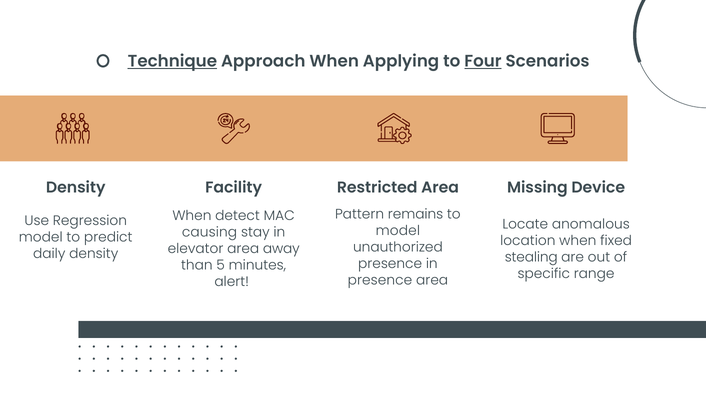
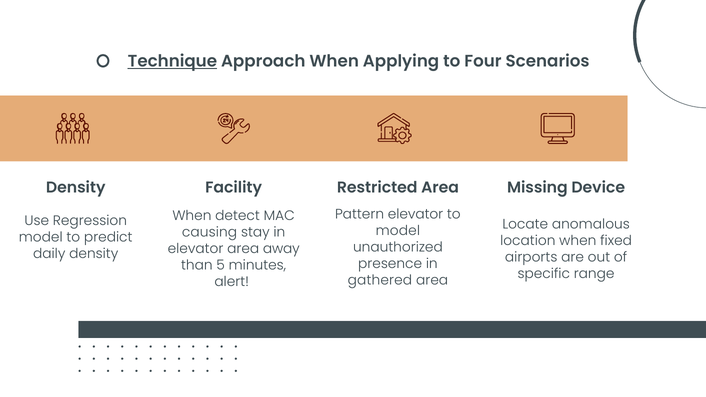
Four underline: present -> none
Pattern remains: remains -> elevator
stealing: stealing -> airports
presence at (380, 280): presence -> gathered
